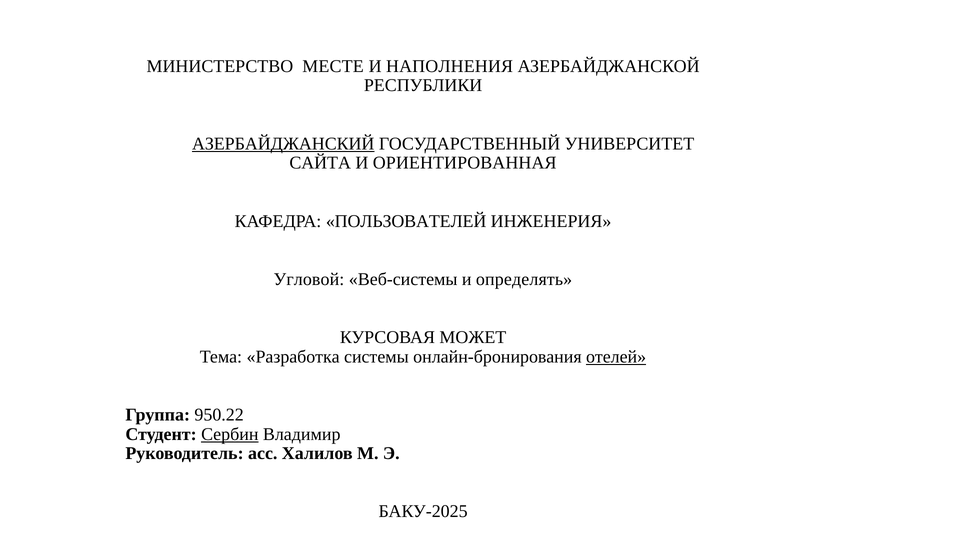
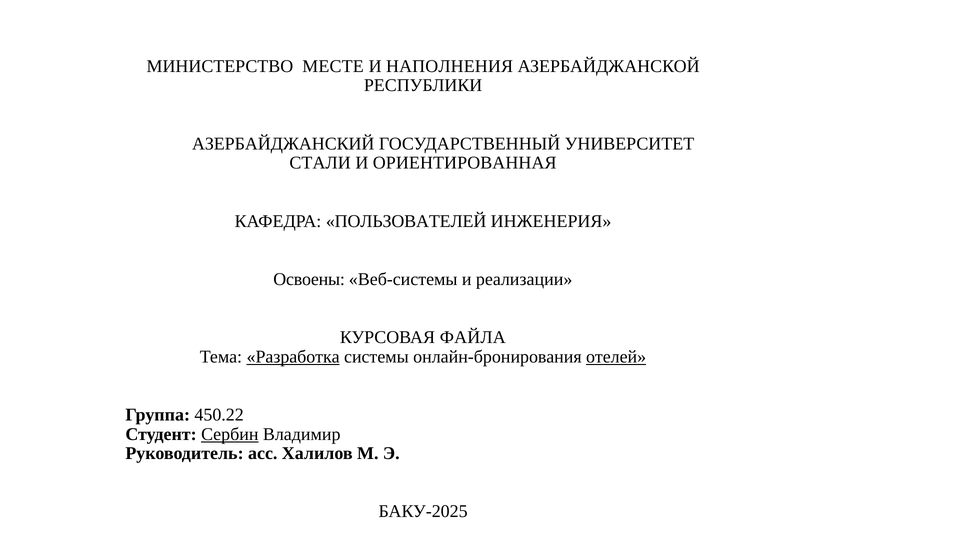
АЗЕРБАЙДЖАНСКИЙ underline: present -> none
САЙТА: САЙТА -> СТАЛИ
Угловой: Угловой -> Освоены
определять: определять -> реализации
МОЖЕТ: МОЖЕТ -> ФАЙЛА
Разработка underline: none -> present
950.22: 950.22 -> 450.22
